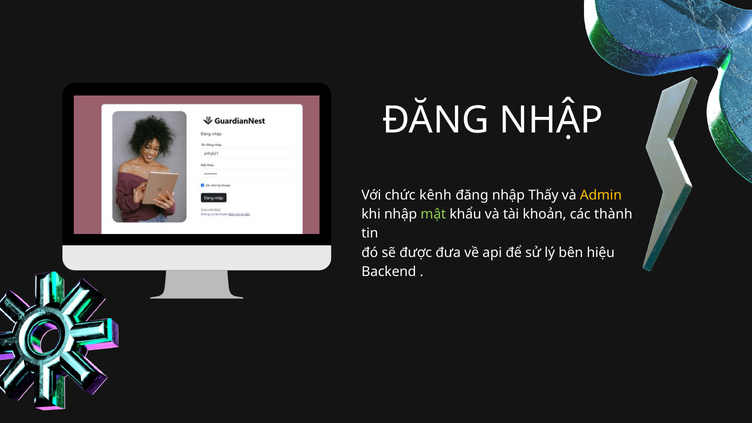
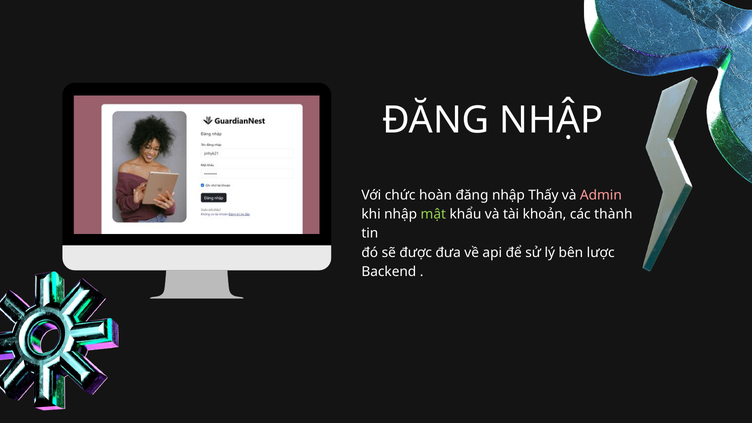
kênh: kênh -> hoàn
Admin colour: yellow -> pink
hiệu: hiệu -> lược
